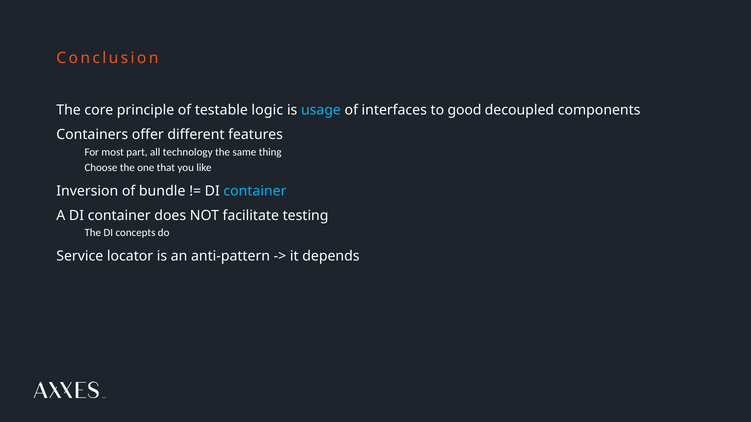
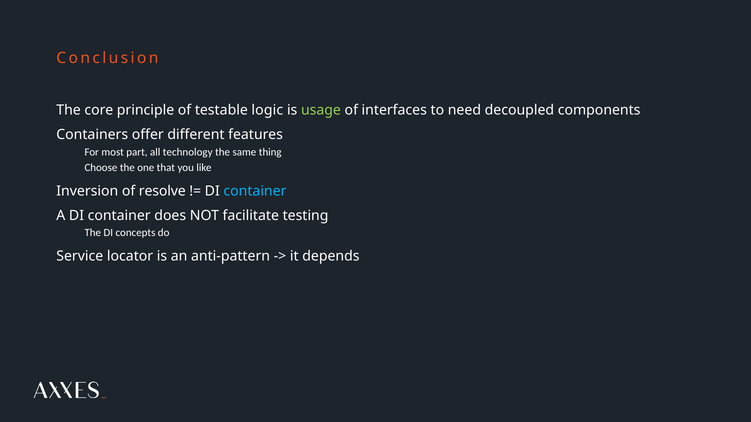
usage colour: light blue -> light green
good: good -> need
bundle: bundle -> resolve
